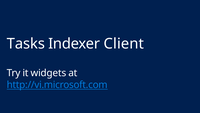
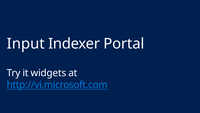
Tasks: Tasks -> Input
Client: Client -> Portal
